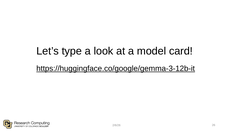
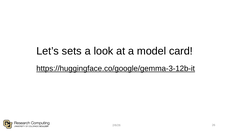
type: type -> sets
